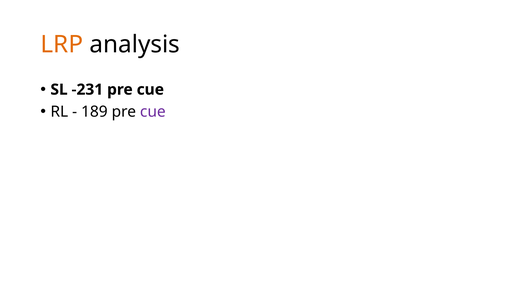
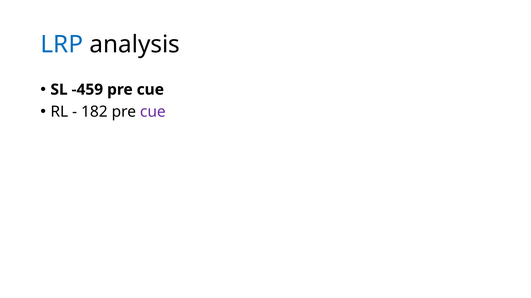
LRP colour: orange -> blue
-231: -231 -> -459
189: 189 -> 182
